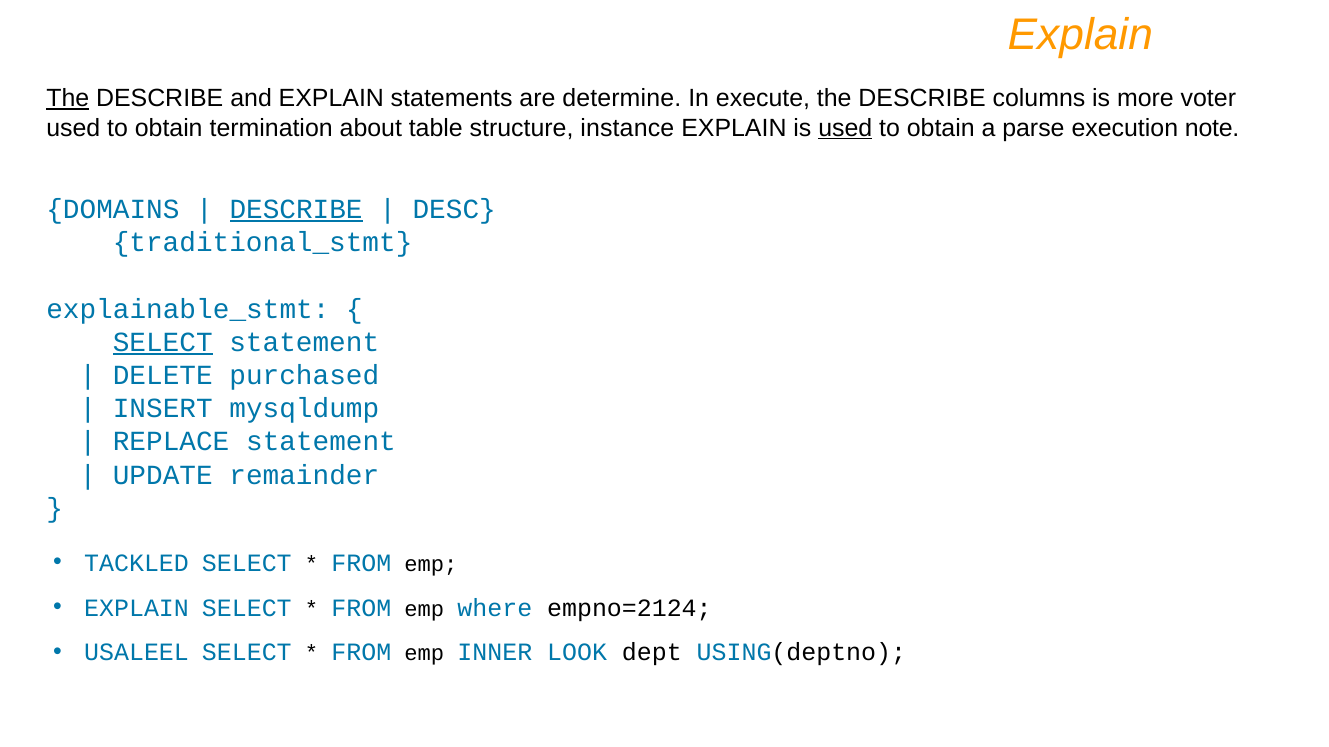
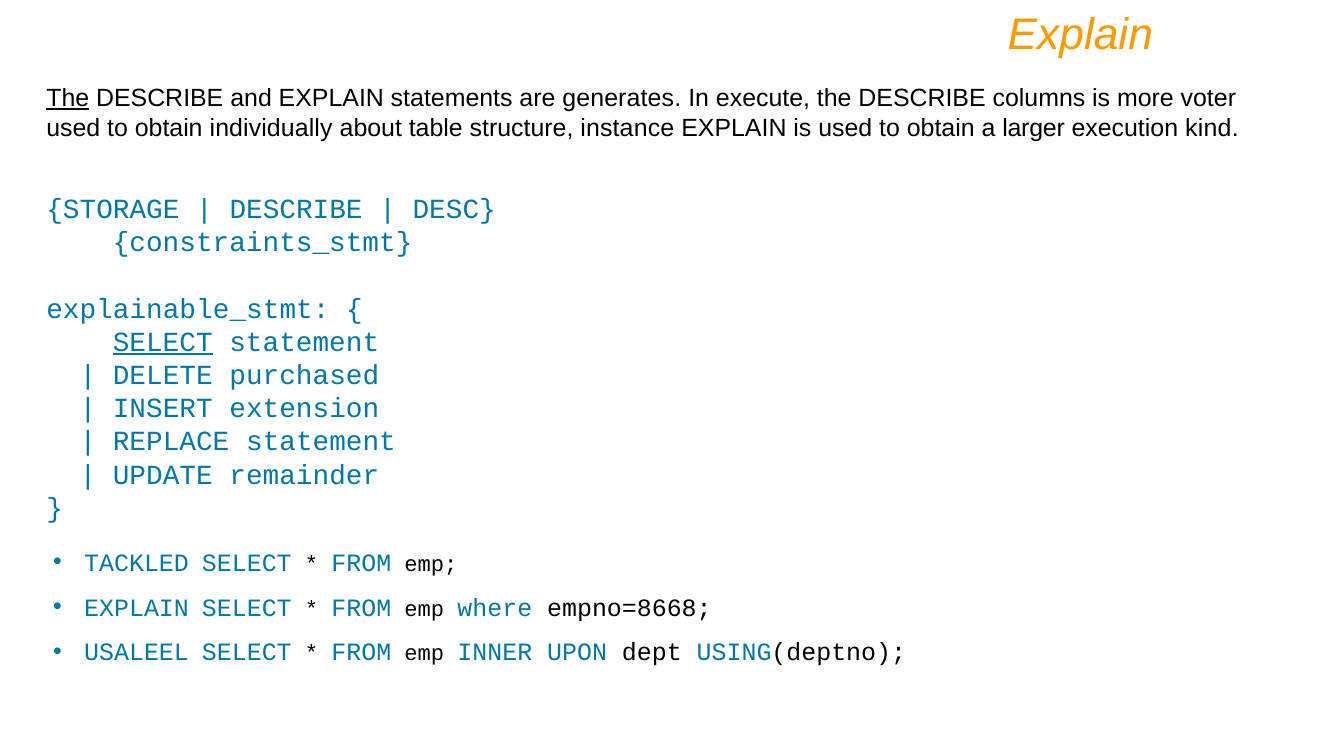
determine: determine -> generates
termination: termination -> individually
used at (845, 128) underline: present -> none
parse: parse -> larger
note: note -> kind
DOMAINS: DOMAINS -> STORAGE
DESCRIBE at (296, 209) underline: present -> none
traditional_stmt: traditional_stmt -> constraints_stmt
mysqldump: mysqldump -> extension
empno=2124: empno=2124 -> empno=8668
LOOK: LOOK -> UPON
